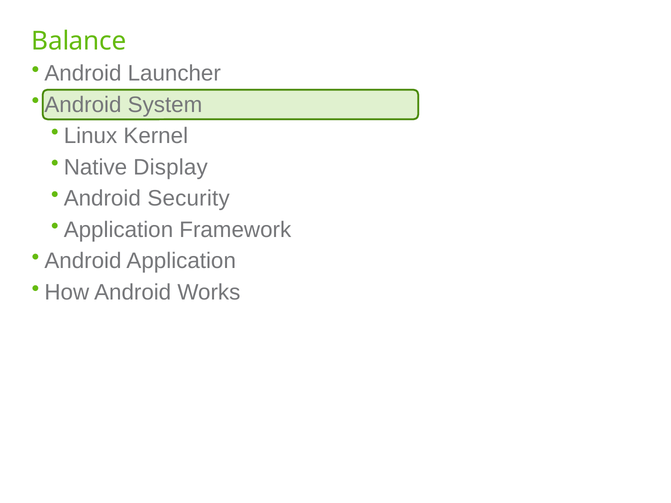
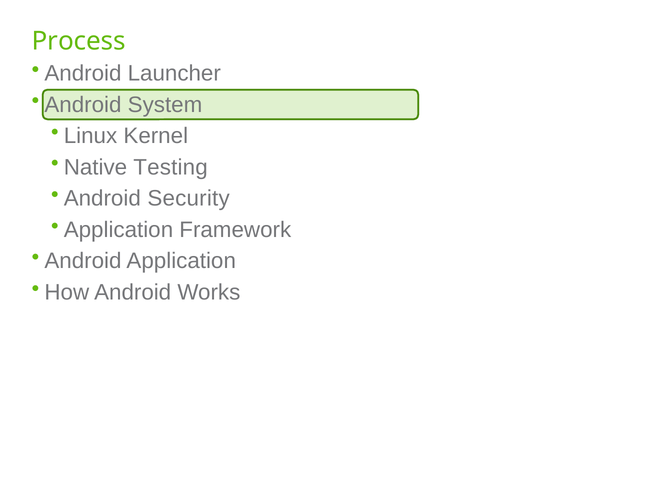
Balance: Balance -> Process
Display: Display -> Testing
